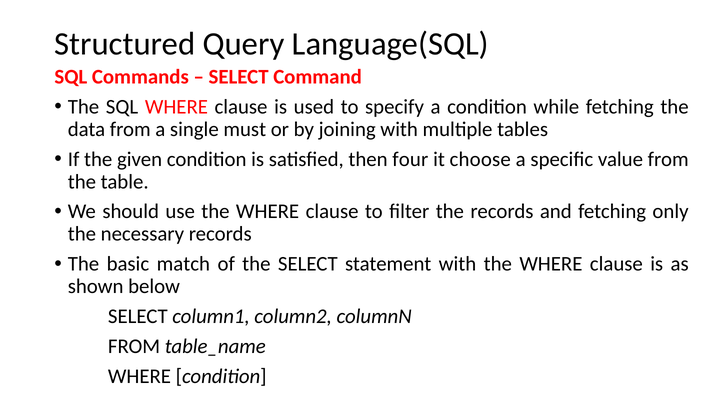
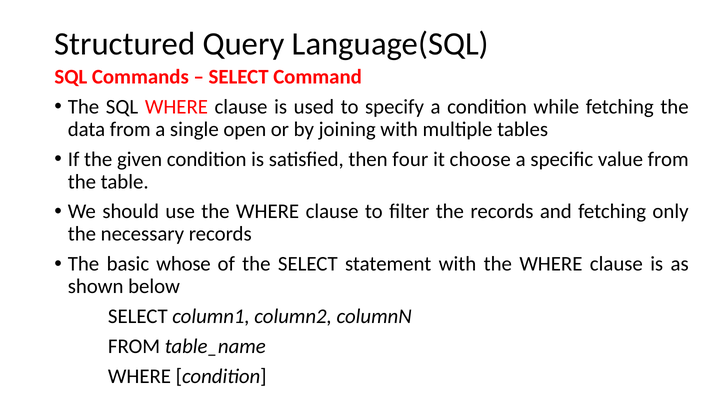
must: must -> open
match: match -> whose
